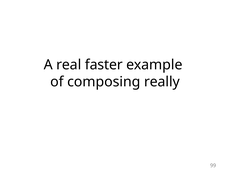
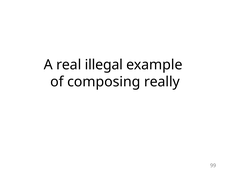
faster: faster -> illegal
